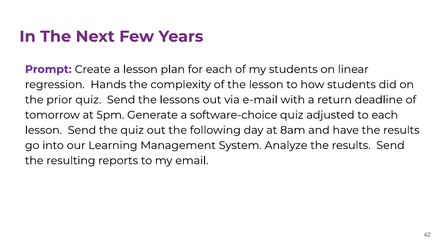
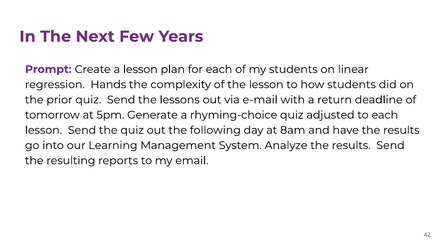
software-choice: software-choice -> rhyming-choice
